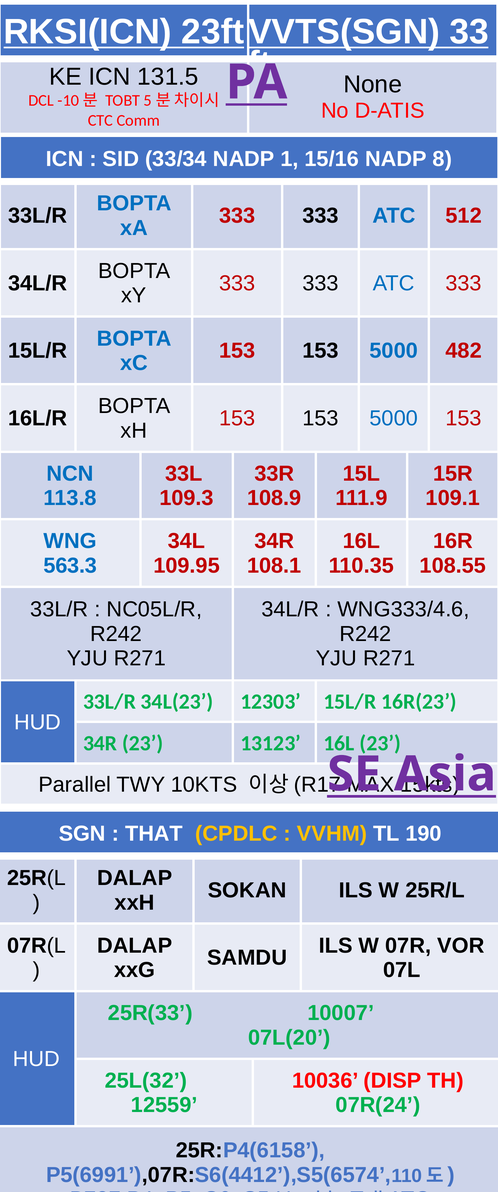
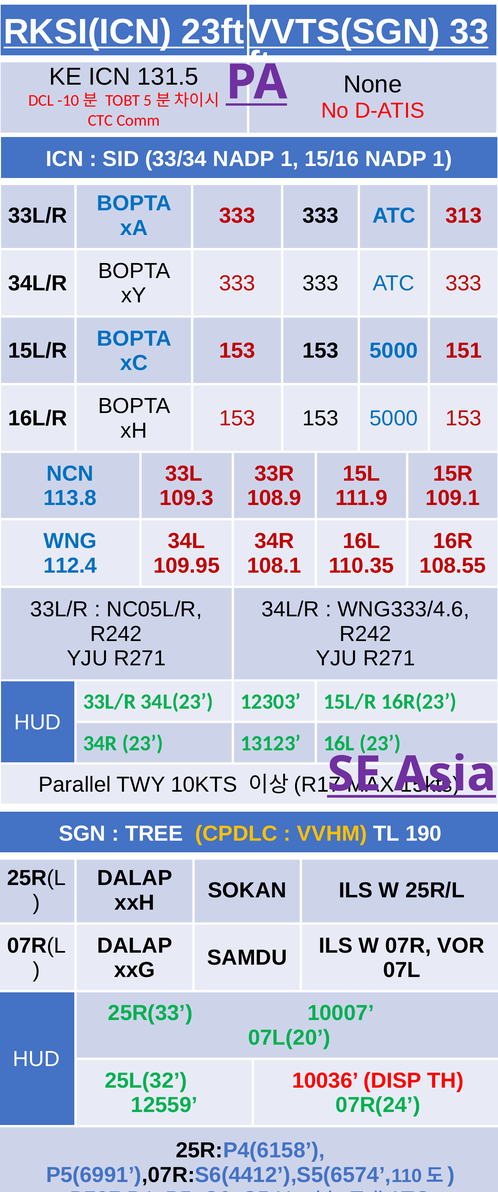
15/16 NADP 8: 8 -> 1
512: 512 -> 313
482: 482 -> 151
563.3: 563.3 -> 112.4
THAT: THAT -> TREE
